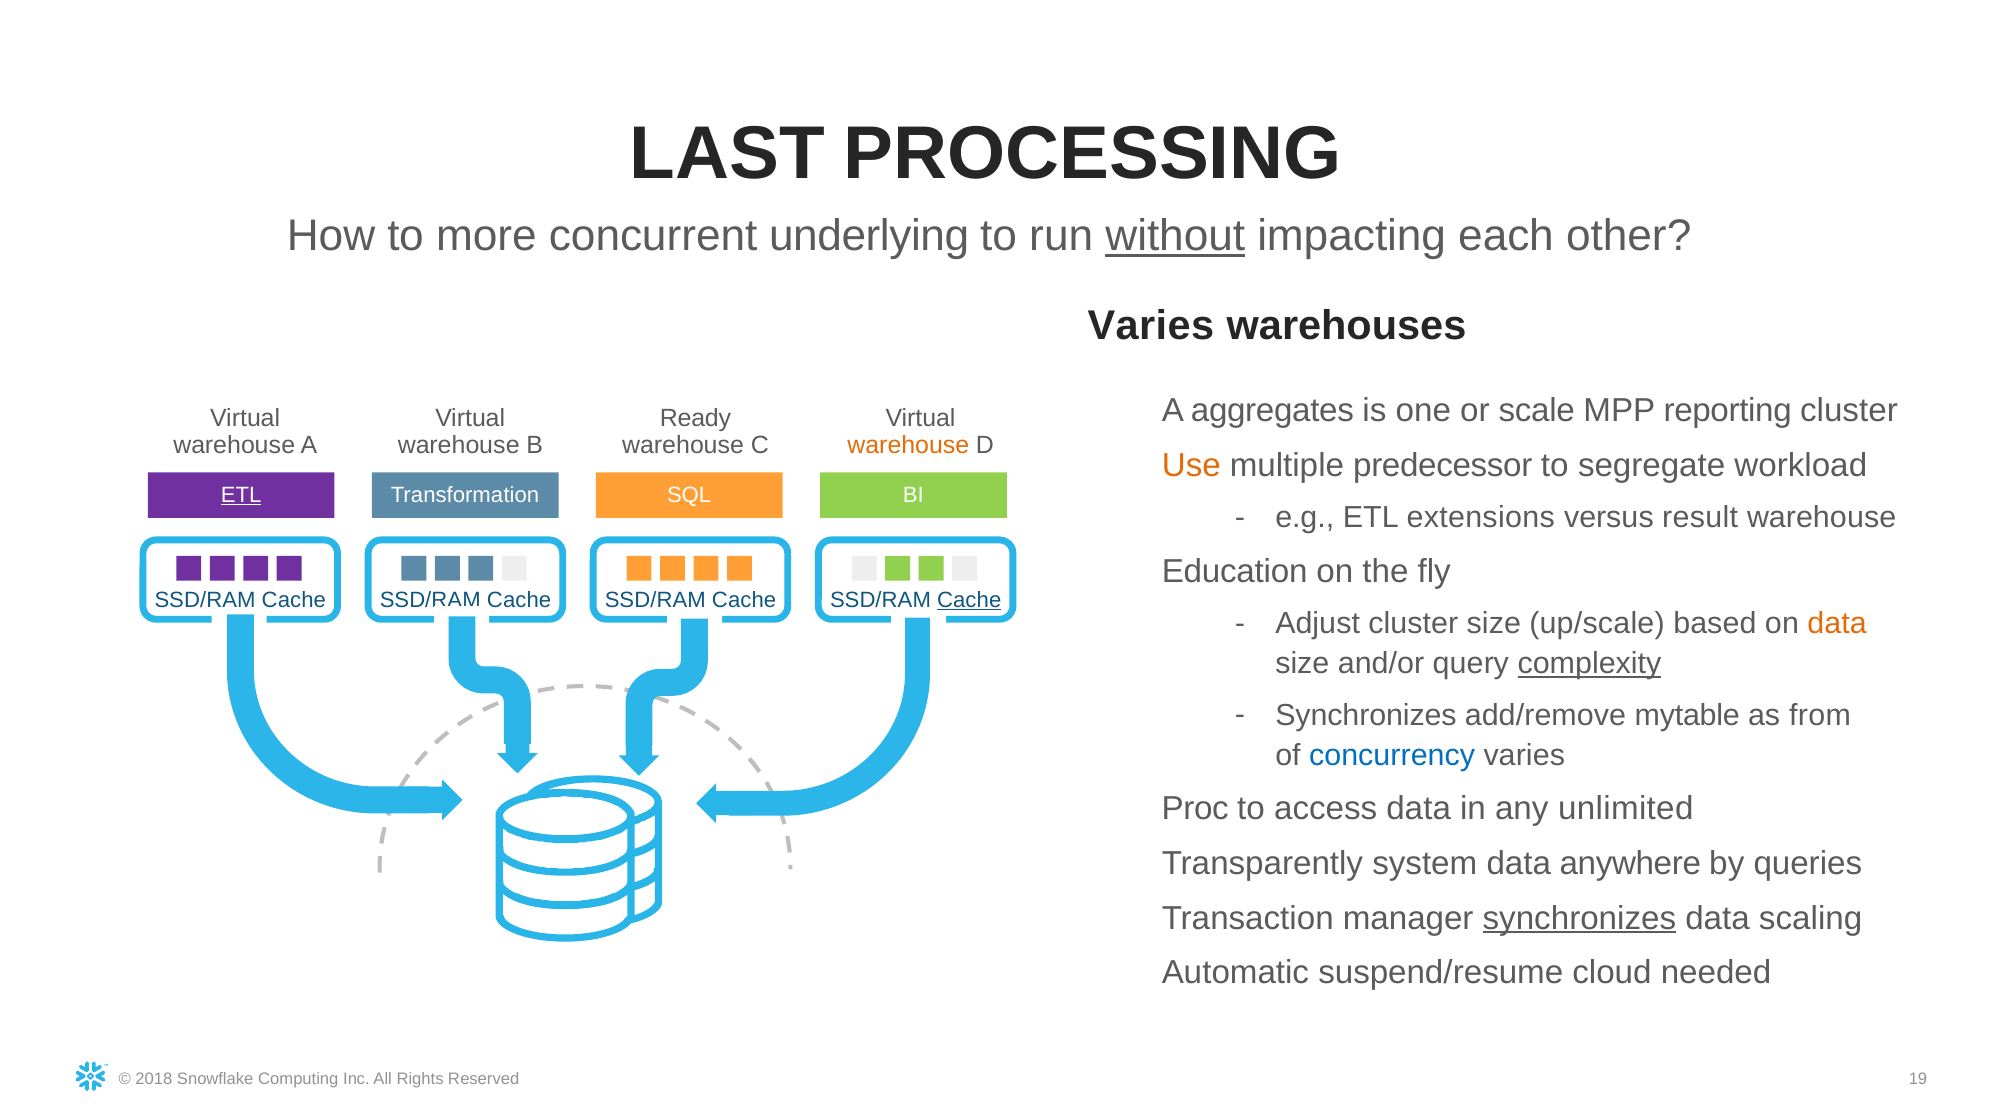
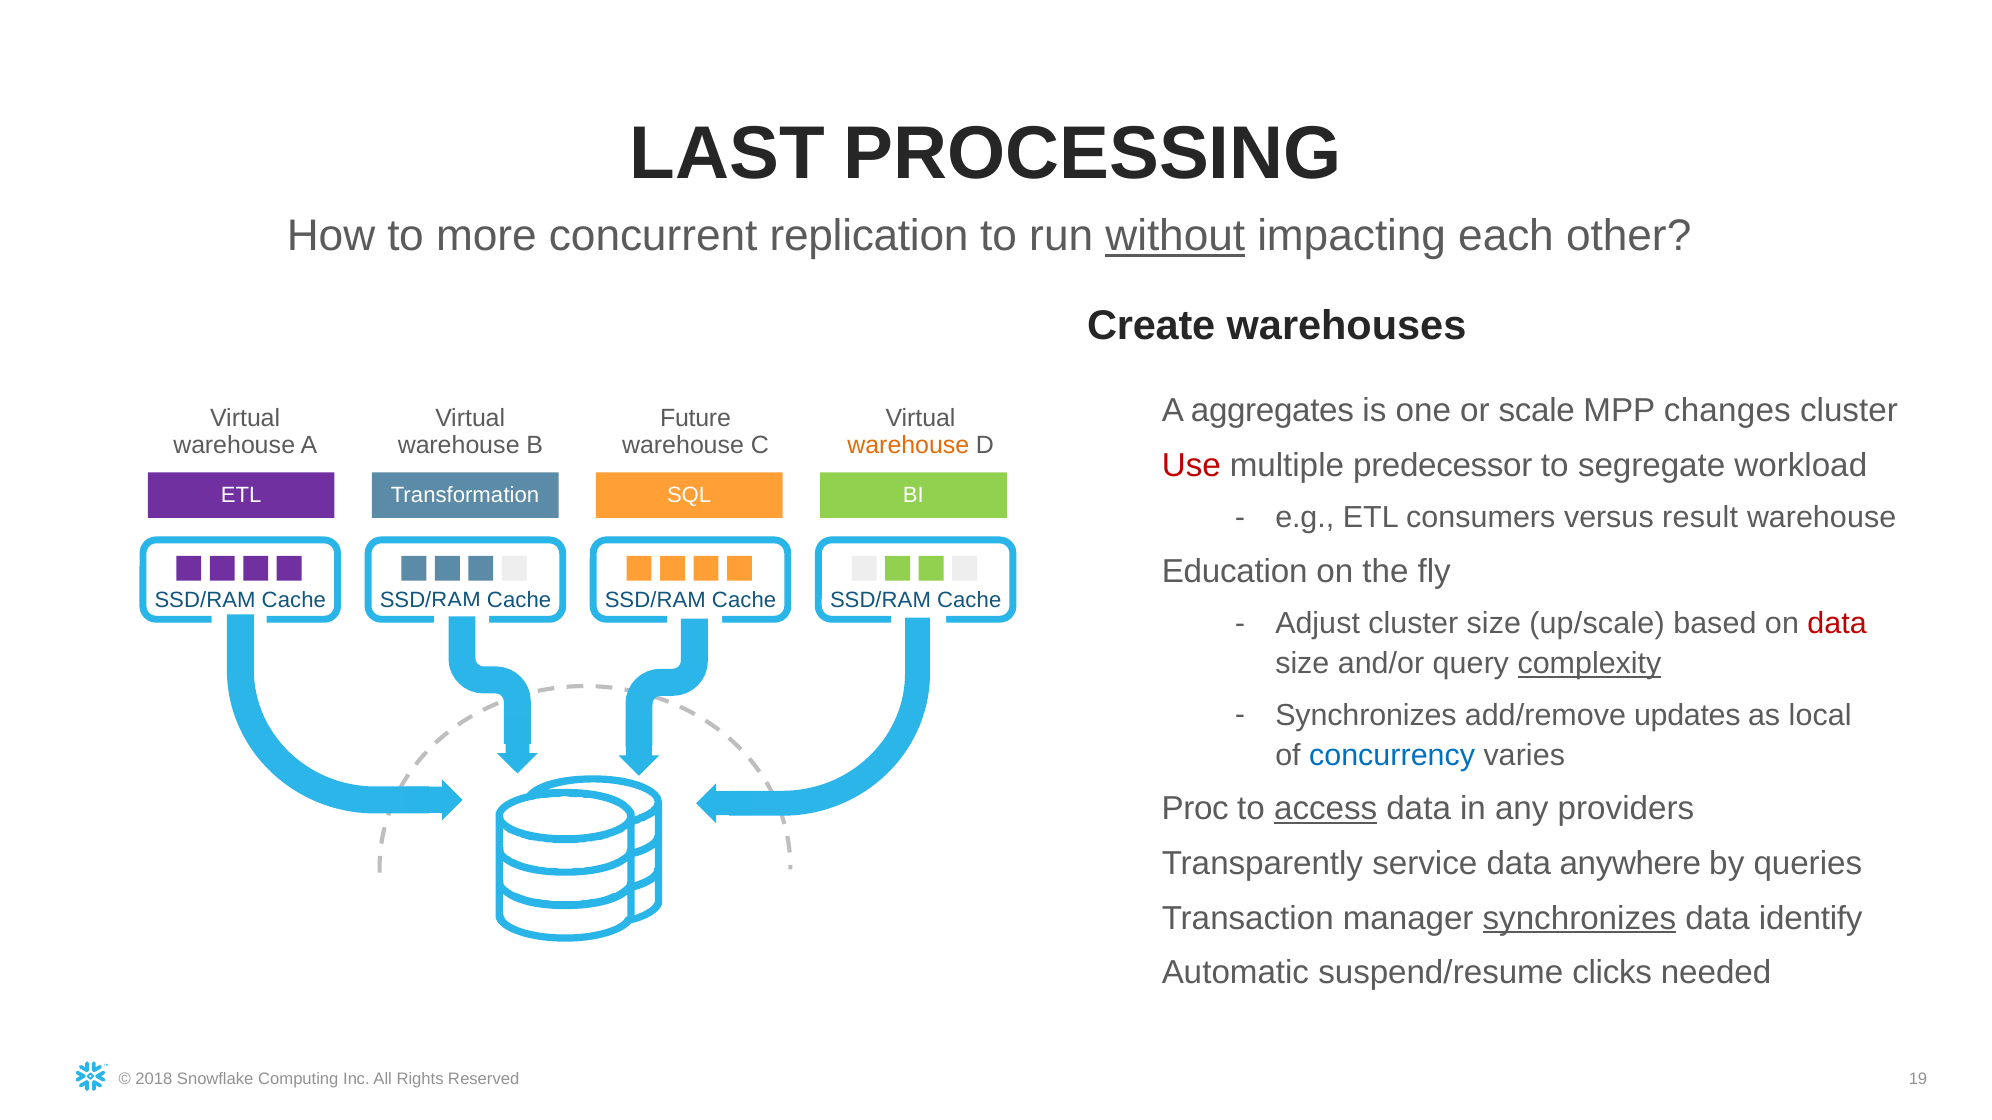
underlying: underlying -> replication
Varies at (1151, 326): Varies -> Create
reporting: reporting -> changes
Ready: Ready -> Future
Use colour: orange -> red
ETL at (241, 495) underline: present -> none
extensions: extensions -> consumers
Cache at (969, 600) underline: present -> none
data at (1837, 624) colour: orange -> red
mytable: mytable -> updates
from: from -> local
access underline: none -> present
unlimited: unlimited -> providers
system: system -> service
scaling: scaling -> identify
cloud: cloud -> clicks
